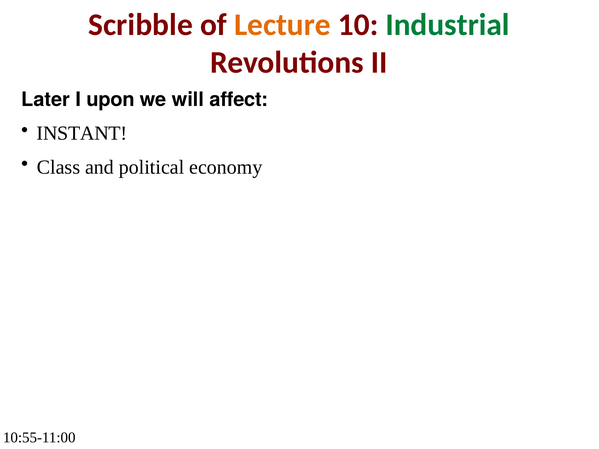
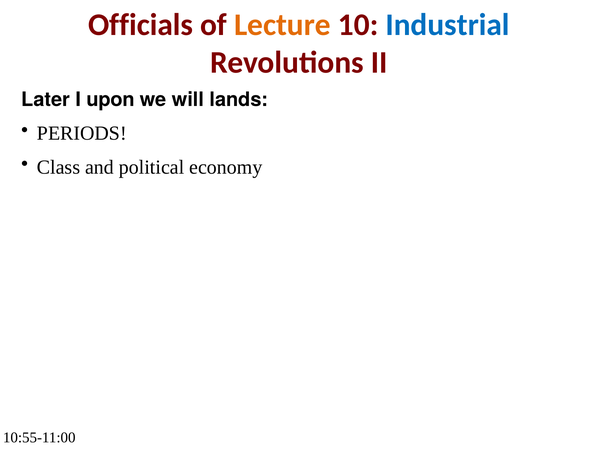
Scribble: Scribble -> Officials
Industrial colour: green -> blue
affect: affect -> lands
INSTANT: INSTANT -> PERIODS
